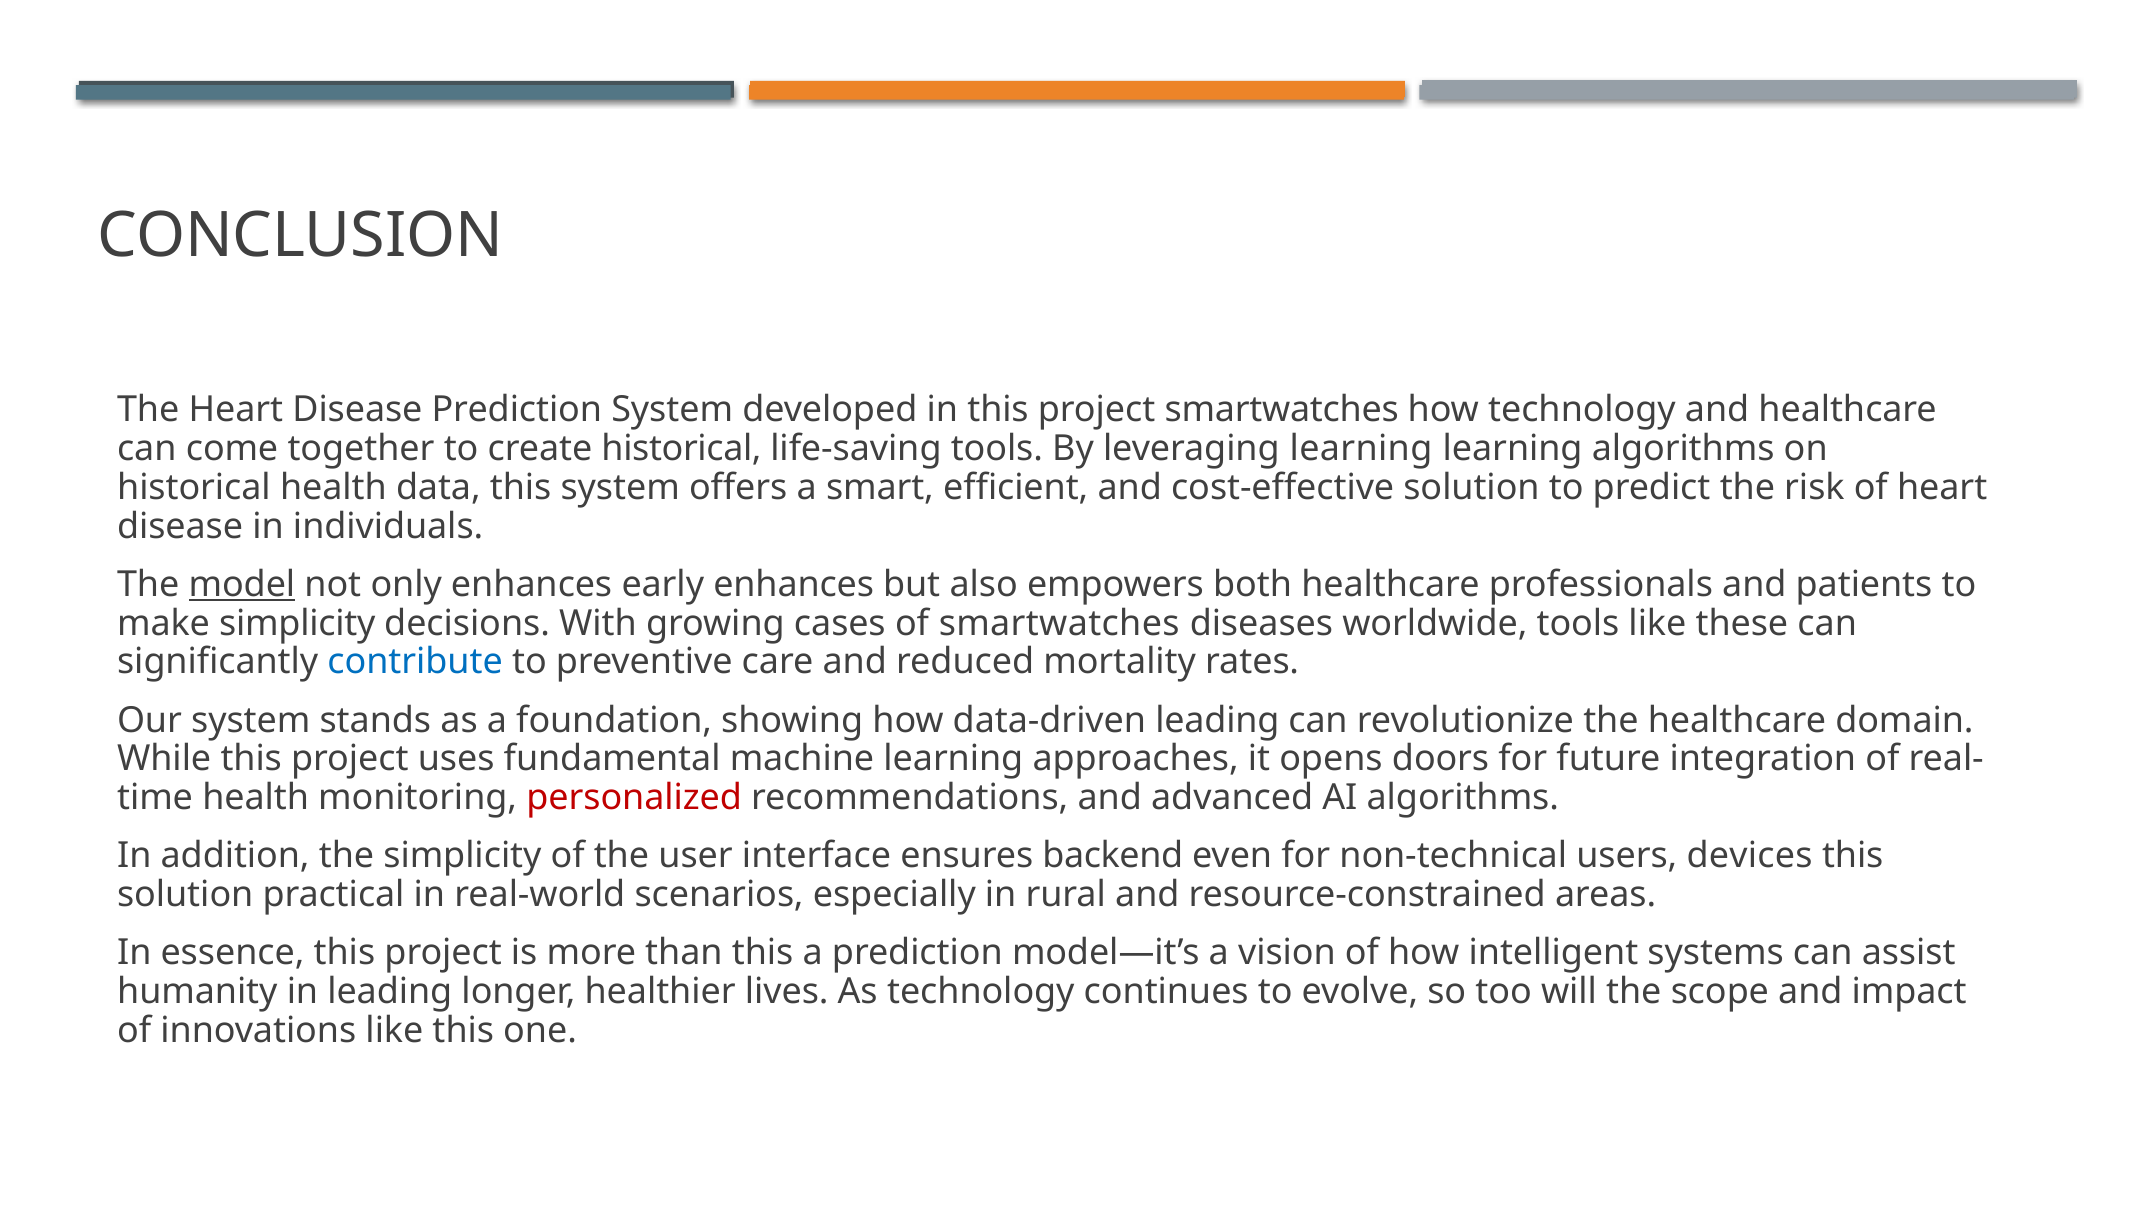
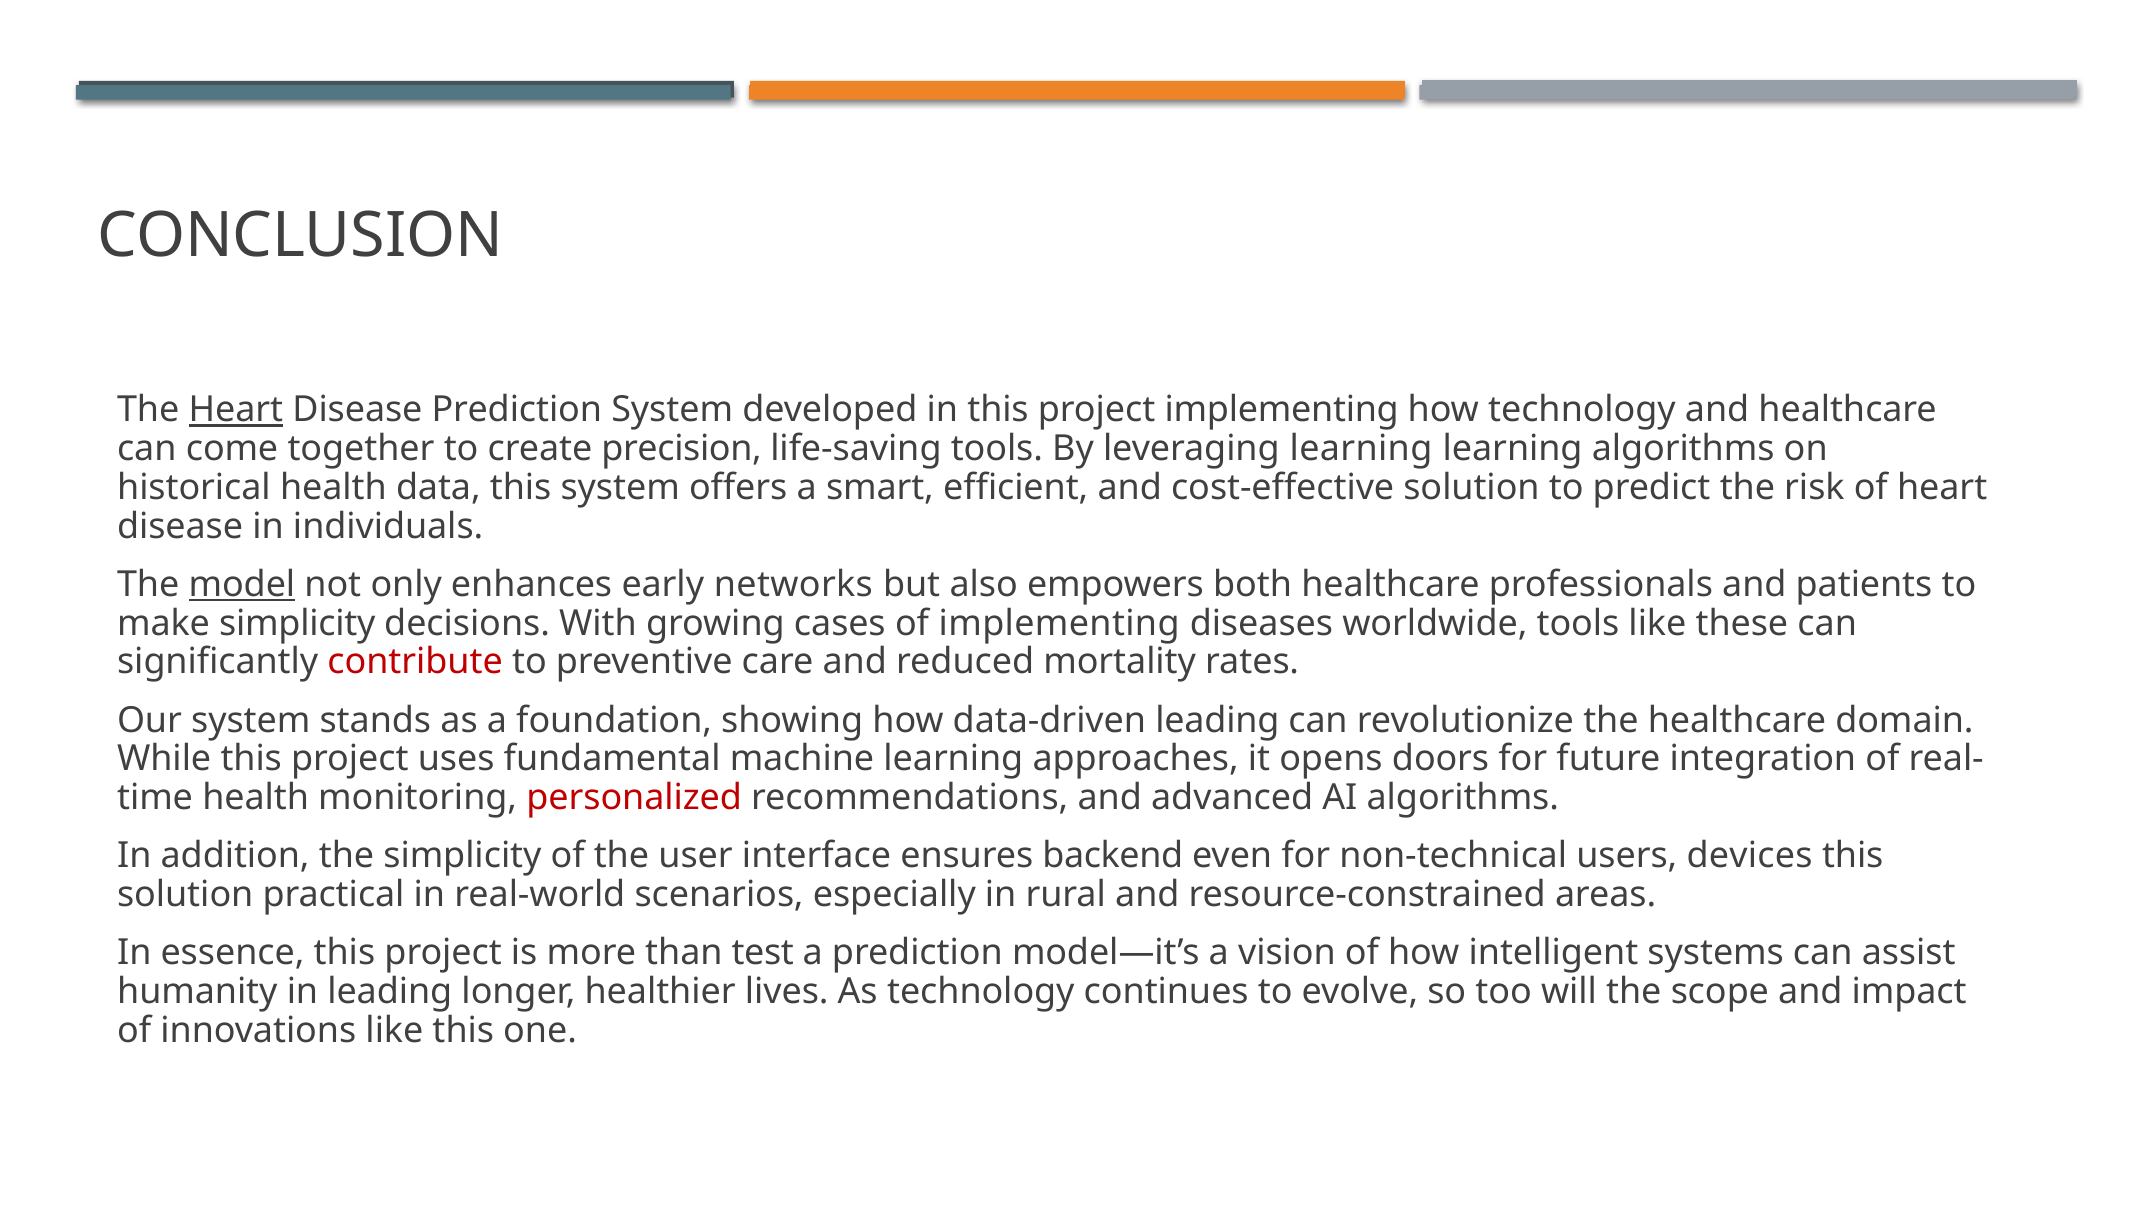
Heart at (236, 410) underline: none -> present
project smartwatches: smartwatches -> implementing
create historical: historical -> precision
early enhances: enhances -> networks
of smartwatches: smartwatches -> implementing
contribute colour: blue -> red
than this: this -> test
